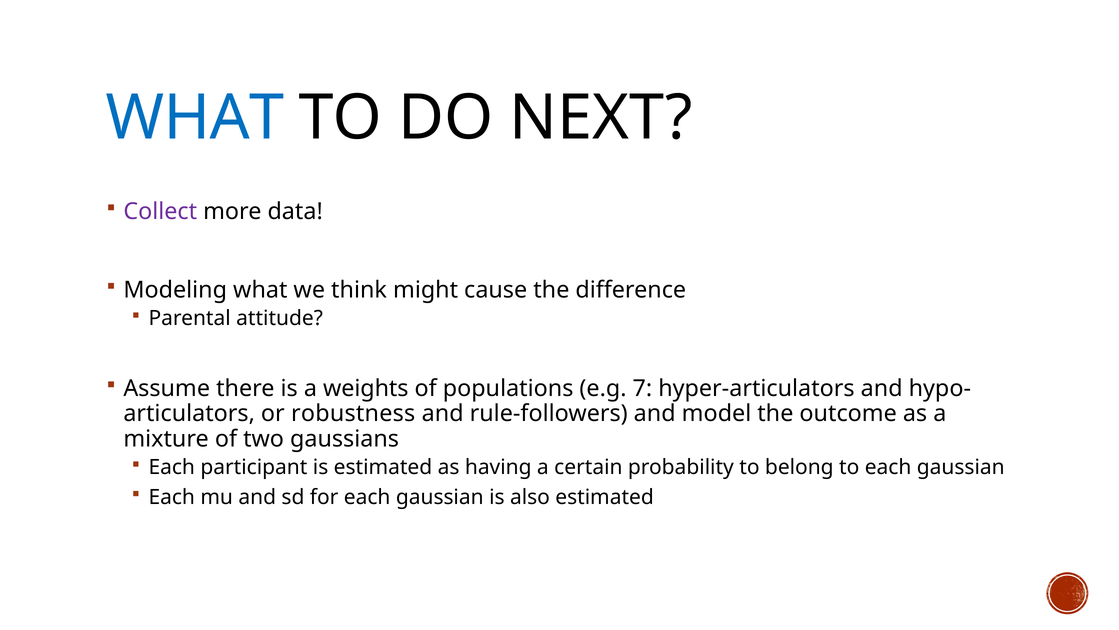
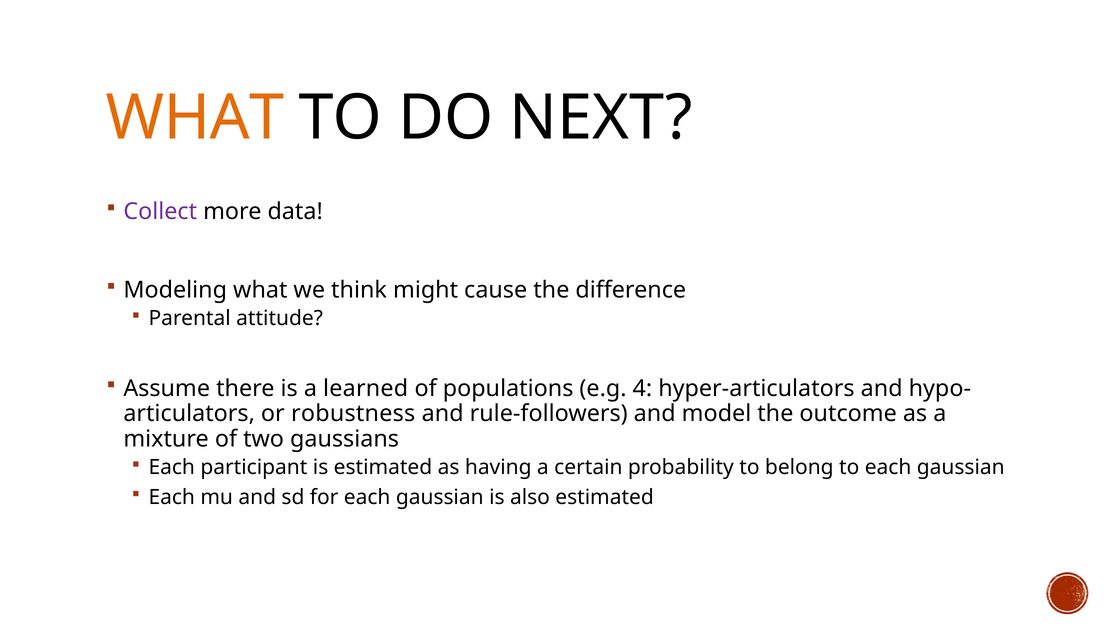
WHAT at (195, 118) colour: blue -> orange
weights: weights -> learned
7: 7 -> 4
